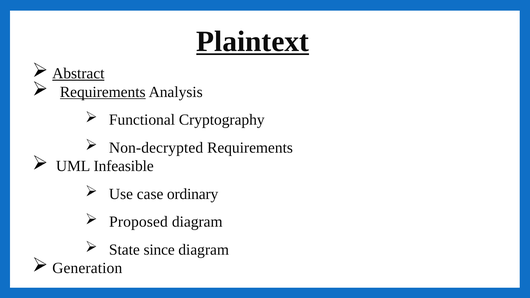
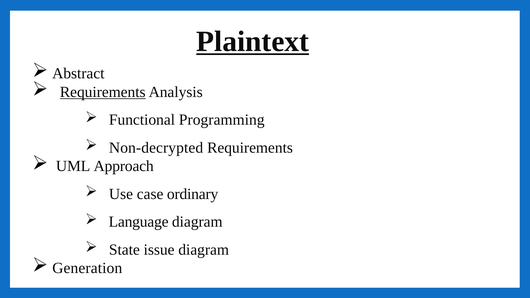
Abstract underline: present -> none
Cryptography: Cryptography -> Programming
Infeasible: Infeasible -> Approach
Proposed: Proposed -> Language
since: since -> issue
